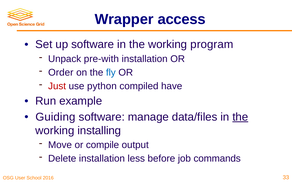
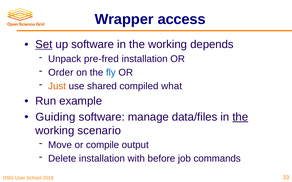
Set underline: none -> present
program: program -> depends
pre-with: pre-with -> pre-fred
Just colour: red -> orange
python: python -> shared
have: have -> what
installing: installing -> scenario
less: less -> with
